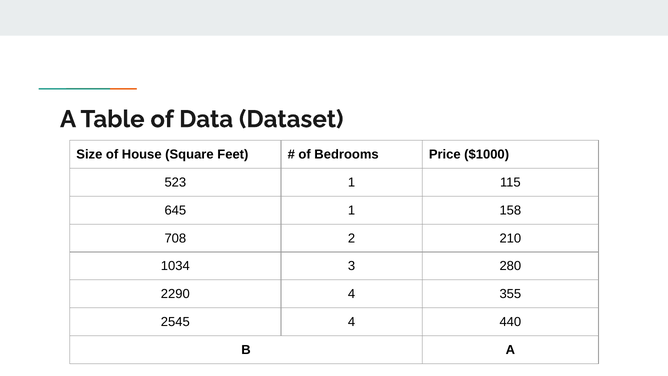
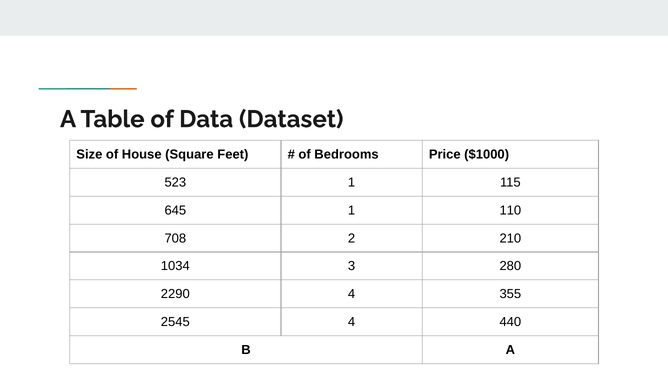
158: 158 -> 110
